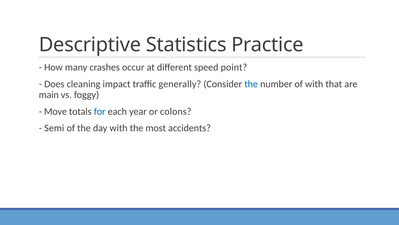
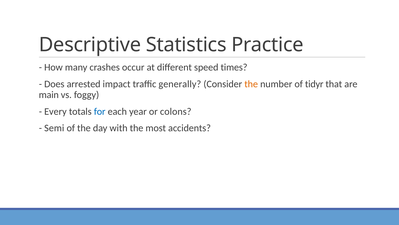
point: point -> times
cleaning: cleaning -> arrested
the at (251, 84) colour: blue -> orange
of with: with -> tidyr
Move: Move -> Every
